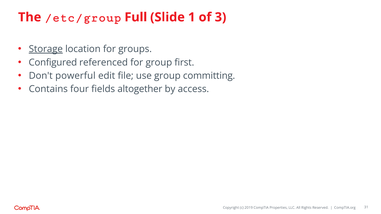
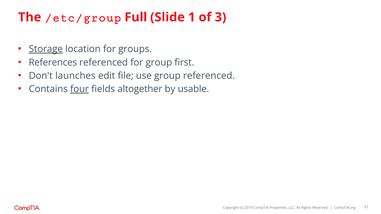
Configured: Configured -> References
powerful: powerful -> launches
group committing: committing -> referenced
four underline: none -> present
access: access -> usable
